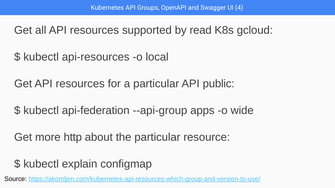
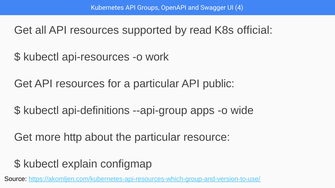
gcloud: gcloud -> official
local: local -> work
api-federation: api-federation -> api-definitions
